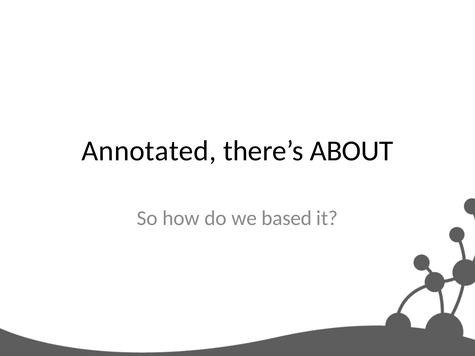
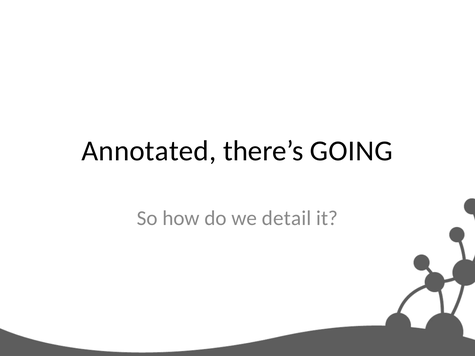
ABOUT: ABOUT -> GOING
based: based -> detail
